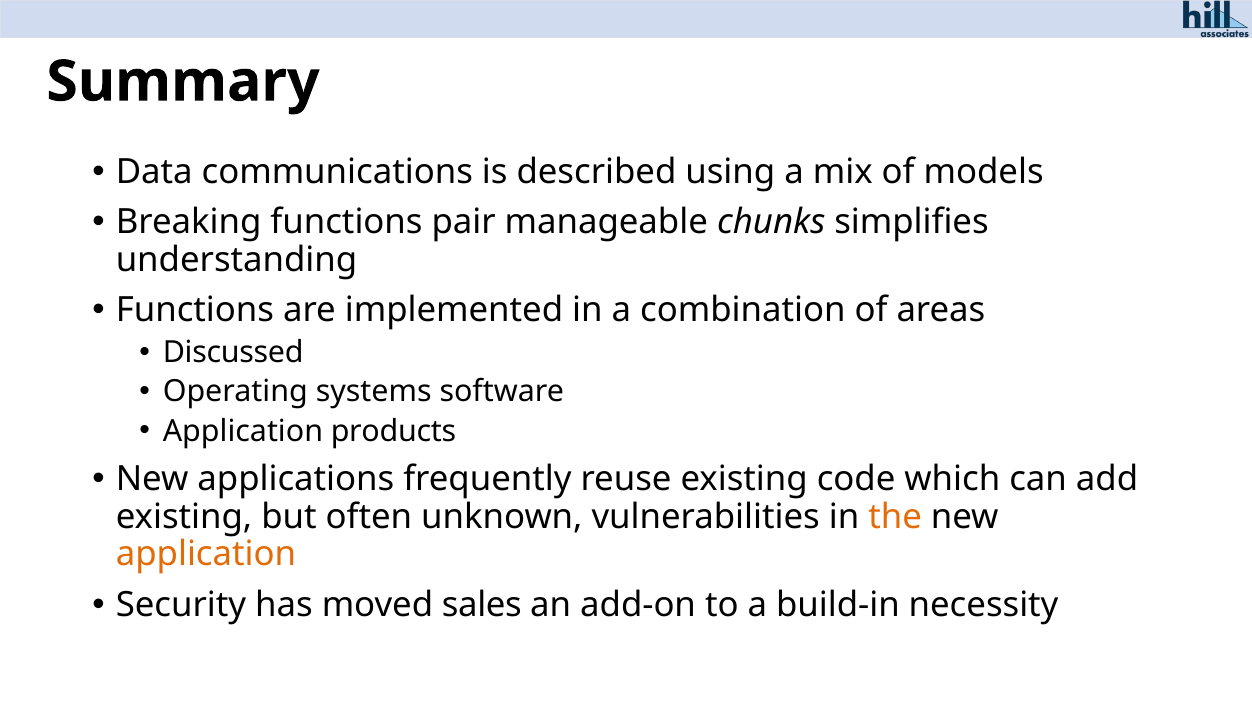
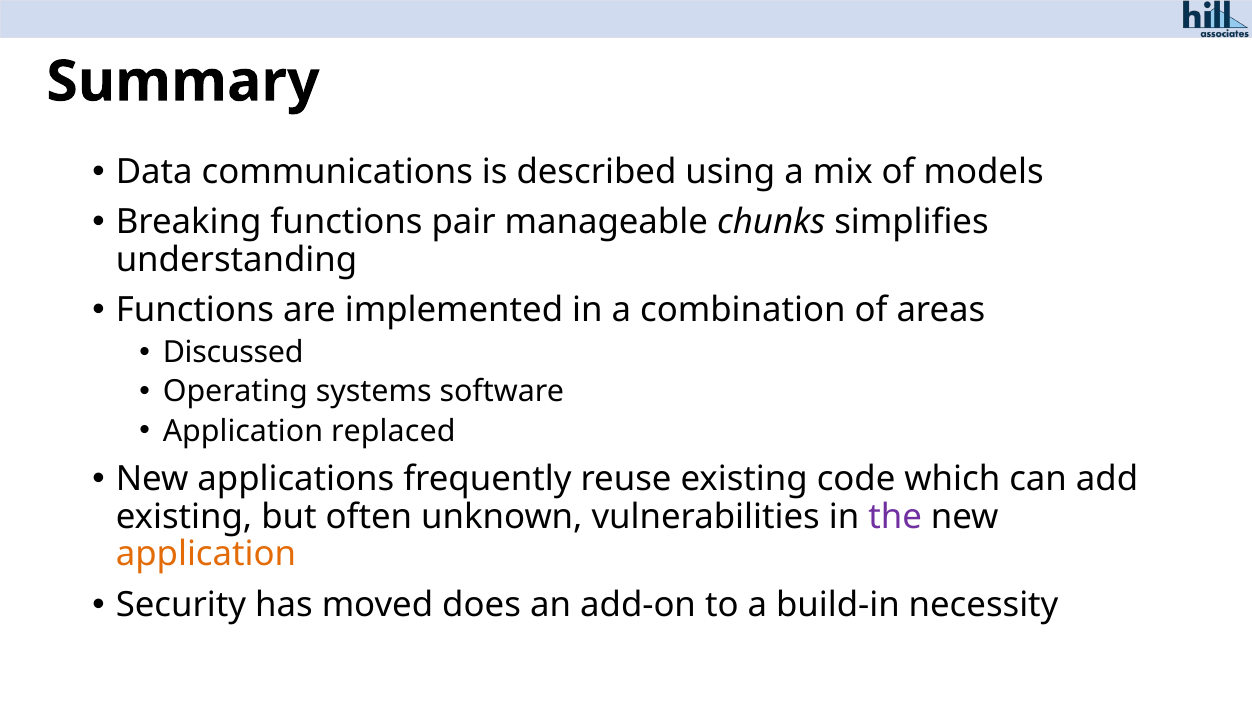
products: products -> replaced
the colour: orange -> purple
sales: sales -> does
